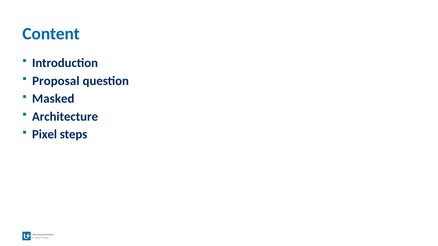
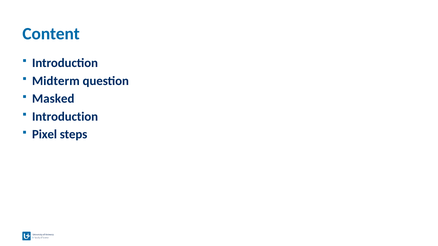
Proposal: Proposal -> Midterm
Architecture at (65, 117): Architecture -> Introduction
